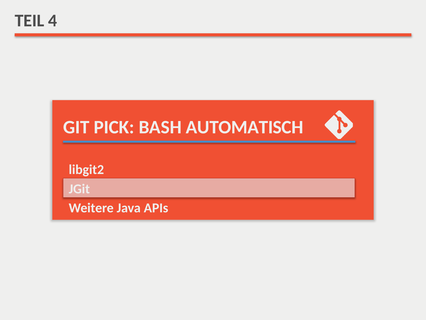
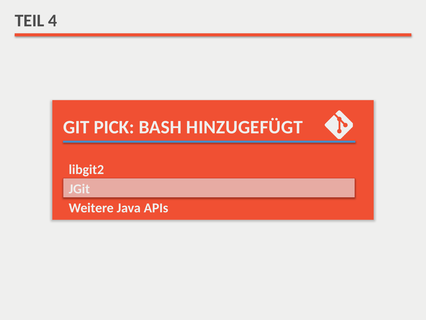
AUTOMATISCH: AUTOMATISCH -> HINZUGEFÜGT
